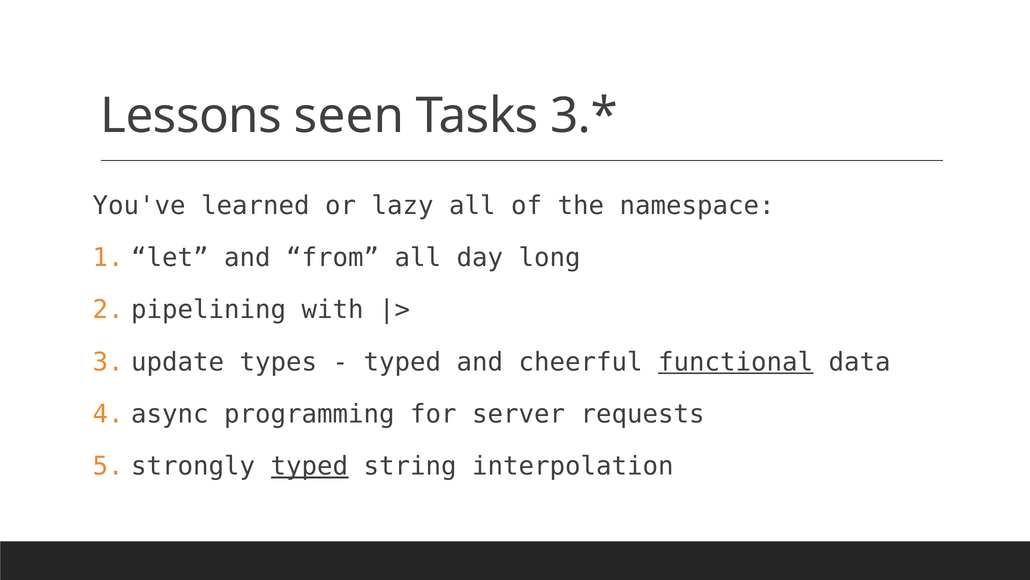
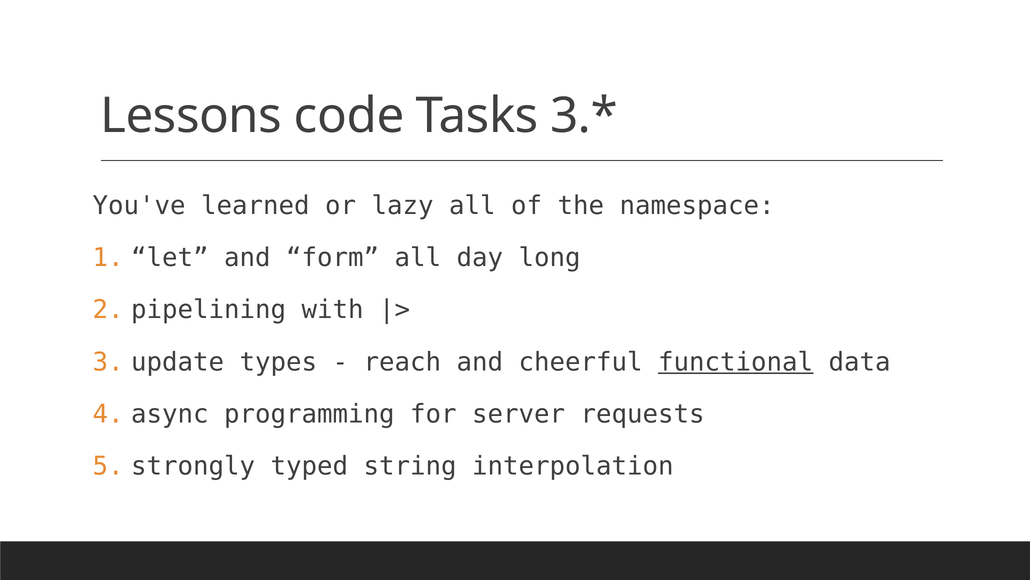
seen: seen -> code
from: from -> form
typed at (403, 362): typed -> reach
typed at (310, 466) underline: present -> none
